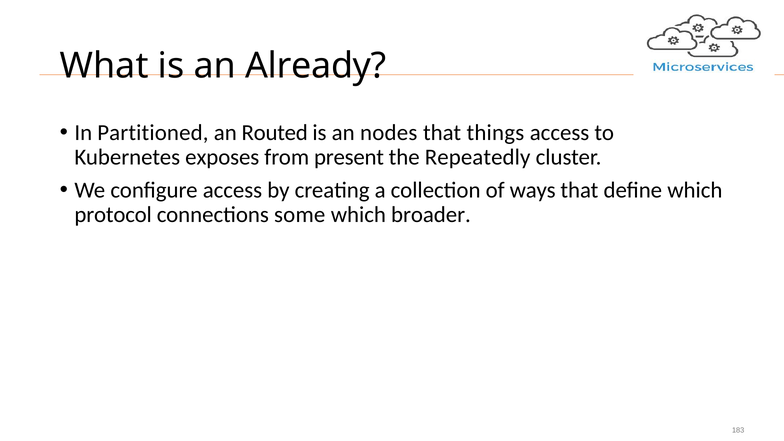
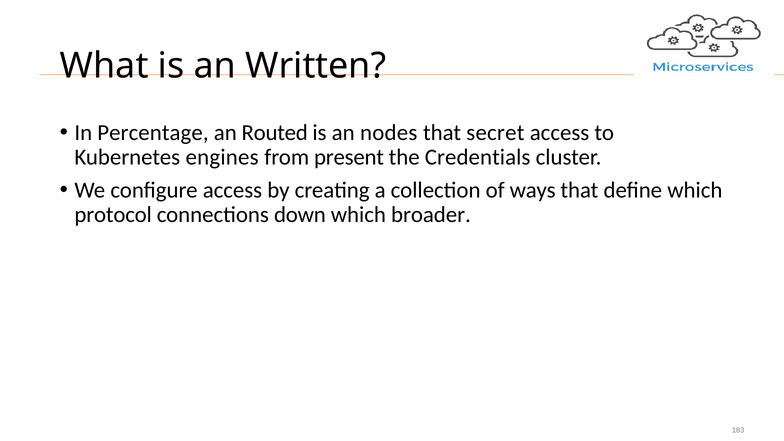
Already: Already -> Written
Partitioned: Partitioned -> Percentage
things: things -> secret
exposes: exposes -> engines
Repeatedly: Repeatedly -> Credentials
some: some -> down
